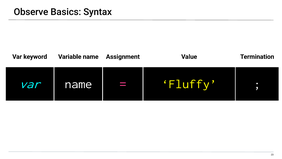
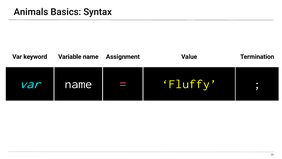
Observe: Observe -> Animals
